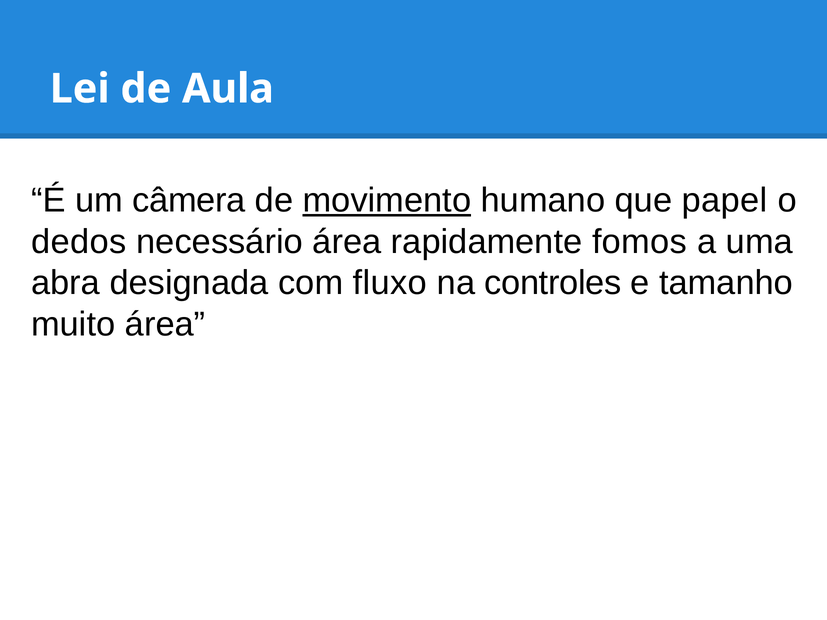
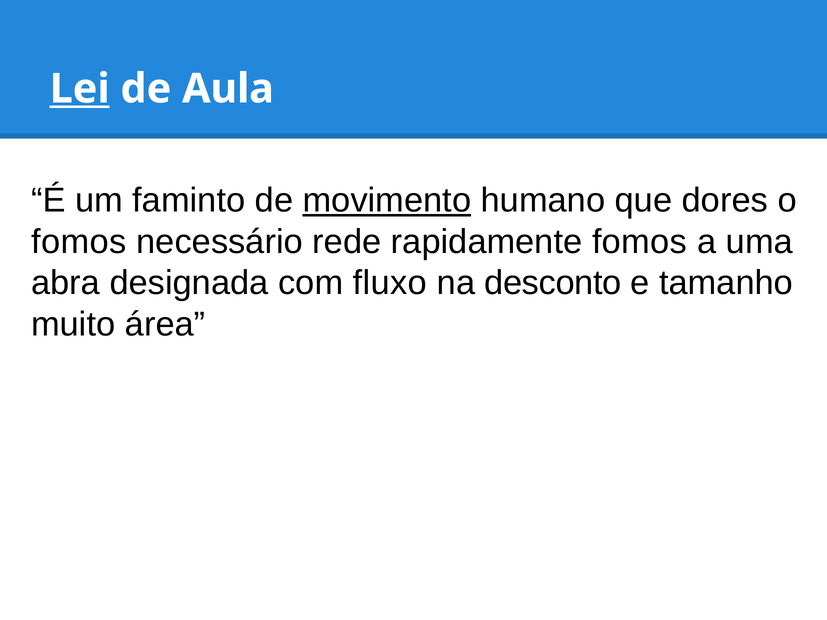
Lei underline: none -> present
câmera: câmera -> faminto
papel: papel -> dores
dedos at (79, 242): dedos -> fomos
necessário área: área -> rede
controles: controles -> desconto
